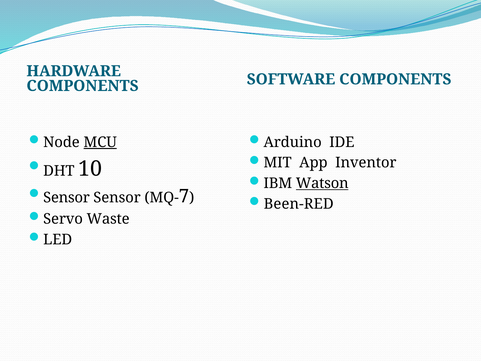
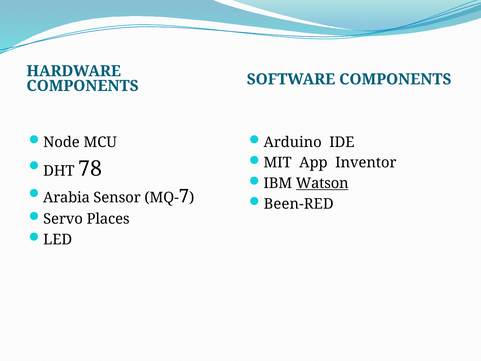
MCU underline: present -> none
10: 10 -> 78
Sensor at (66, 197): Sensor -> Arabia
Waste: Waste -> Places
